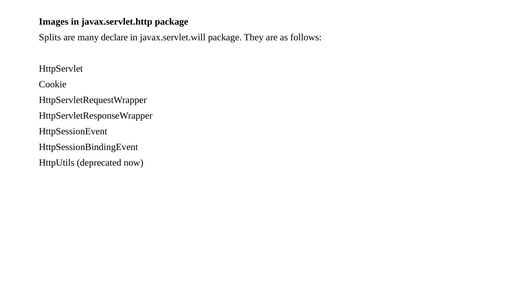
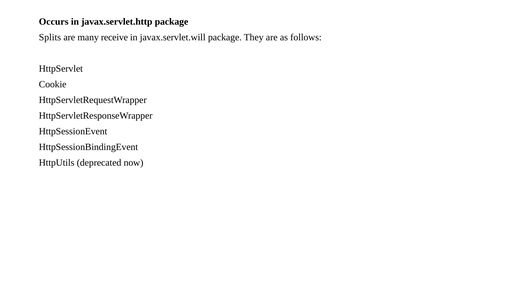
Images: Images -> Occurs
declare: declare -> receive
